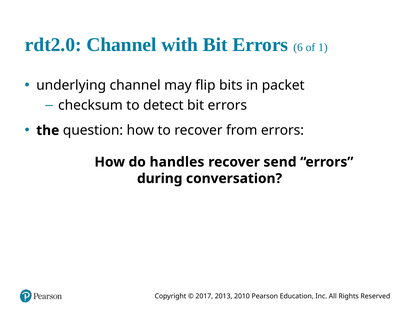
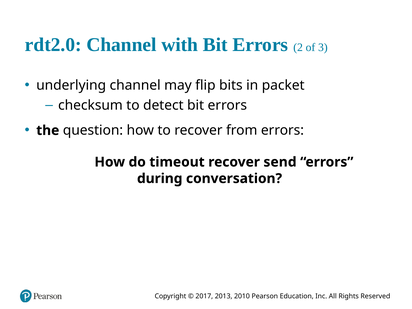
6: 6 -> 2
1: 1 -> 3
handles: handles -> timeout
